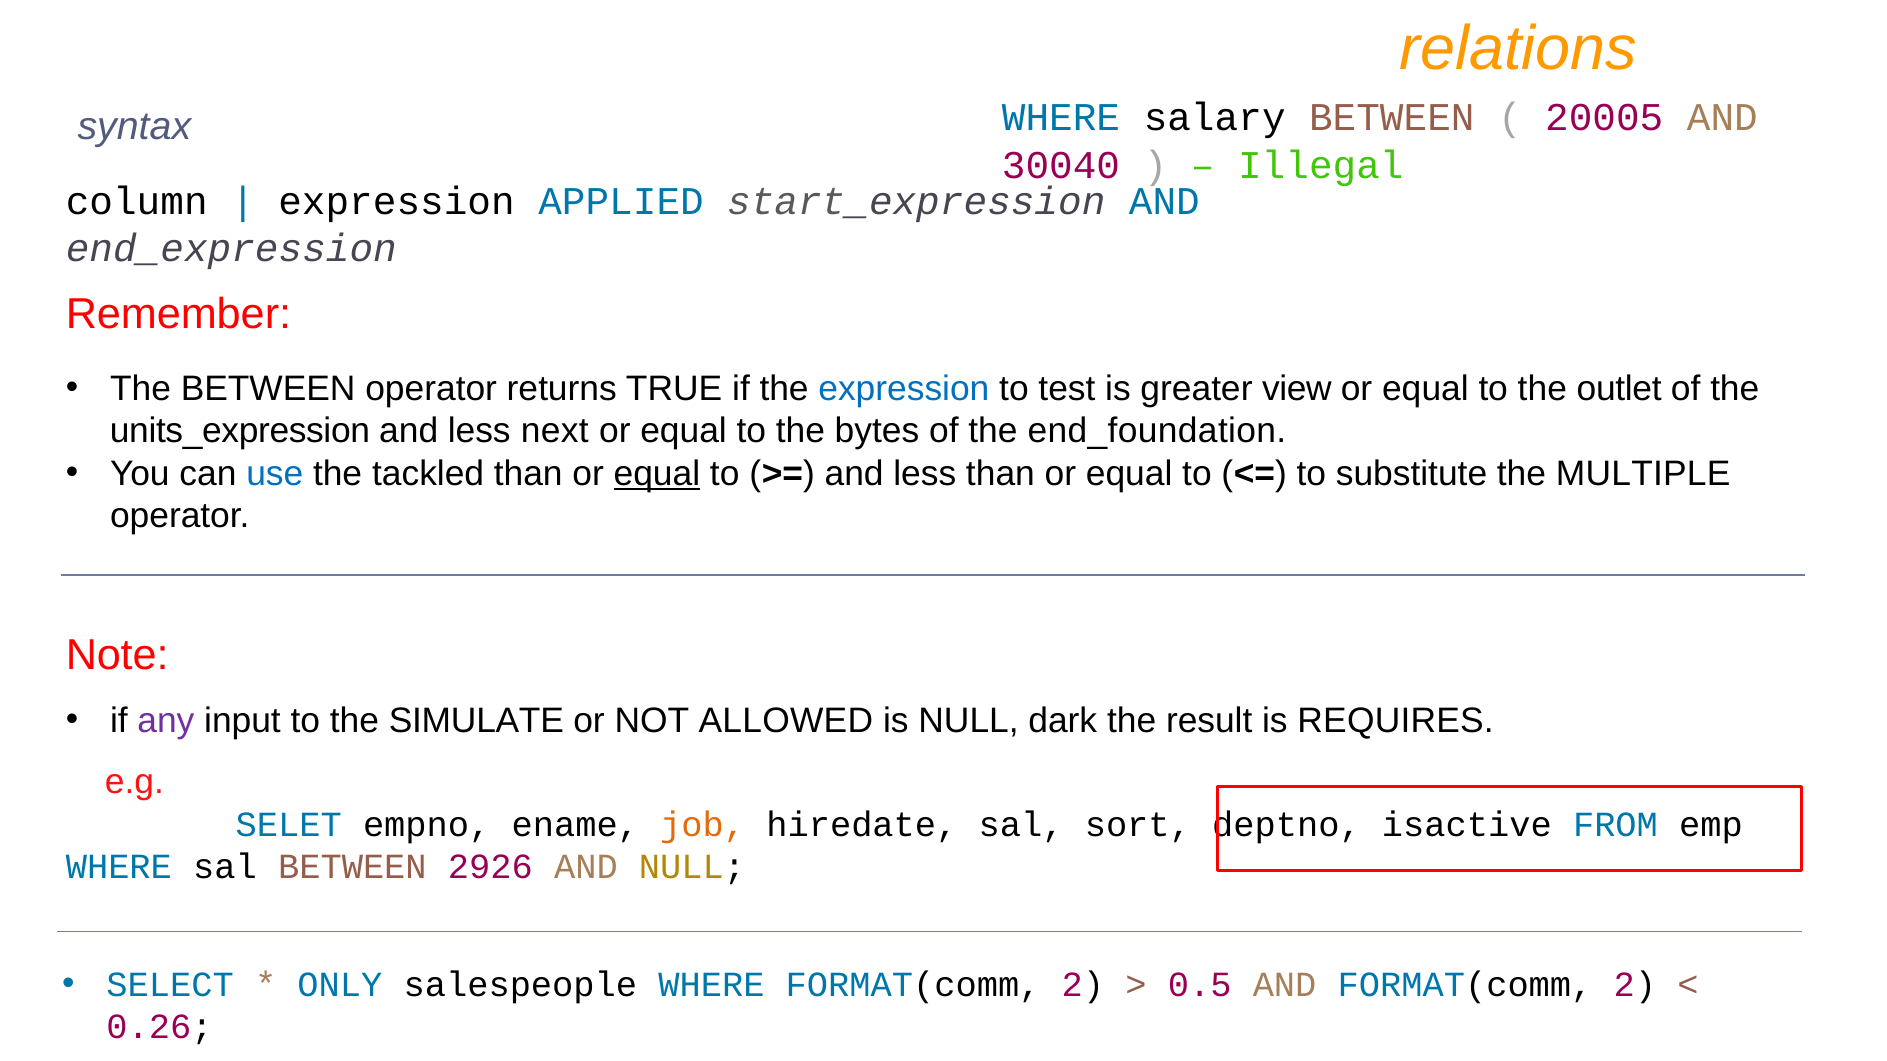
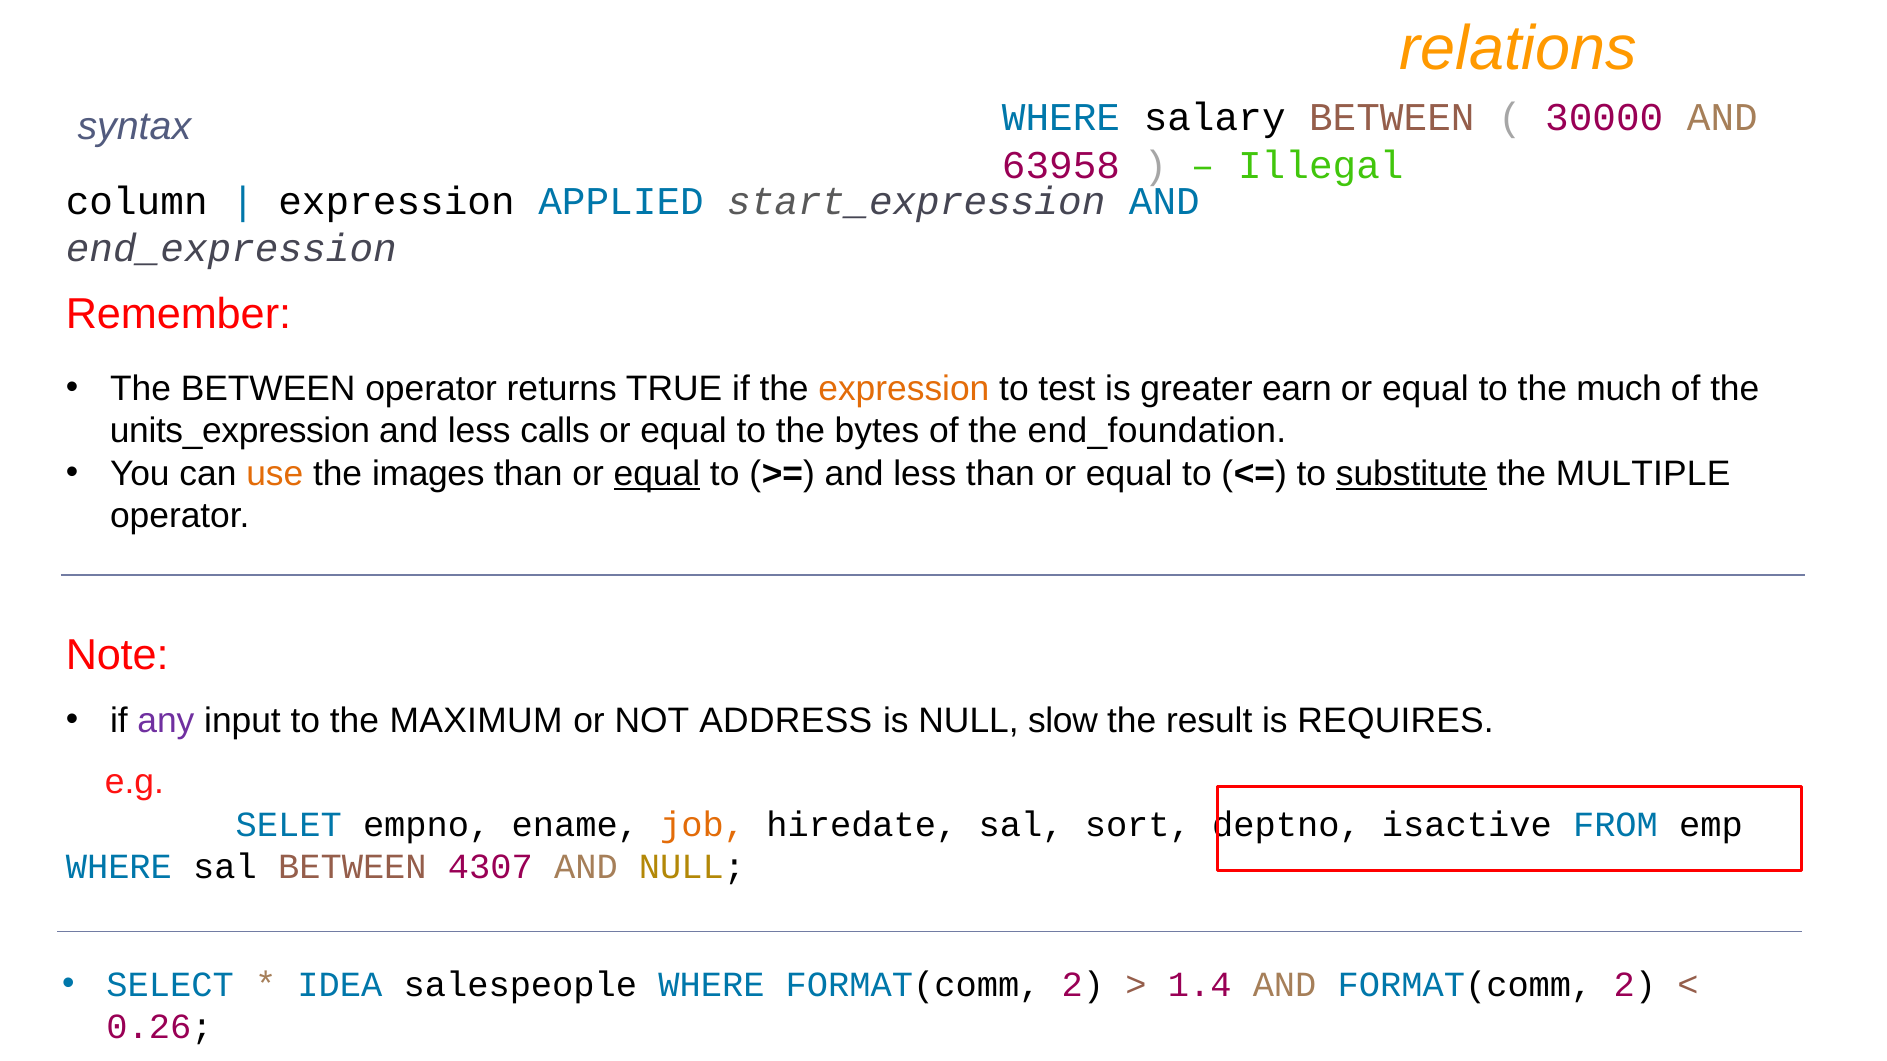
20005: 20005 -> 30000
30040: 30040 -> 63958
expression at (904, 389) colour: blue -> orange
view: view -> earn
outlet: outlet -> much
next: next -> calls
use colour: blue -> orange
tackled: tackled -> images
substitute underline: none -> present
SIMULATE: SIMULATE -> MAXIMUM
ALLOWED: ALLOWED -> ADDRESS
dark: dark -> slow
2926: 2926 -> 4307
ONLY: ONLY -> IDEA
0.5: 0.5 -> 1.4
